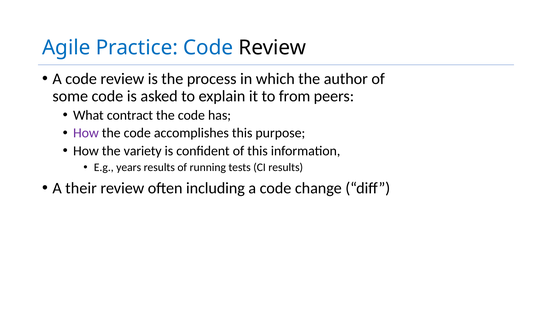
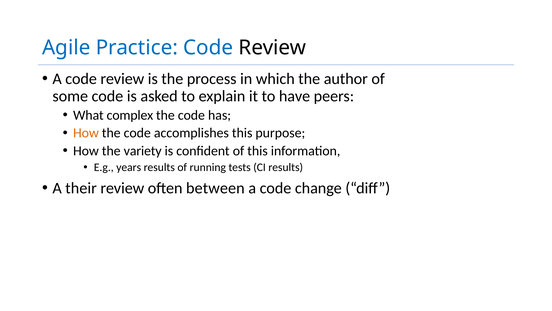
from: from -> have
contract: contract -> complex
How at (86, 133) colour: purple -> orange
including: including -> between
